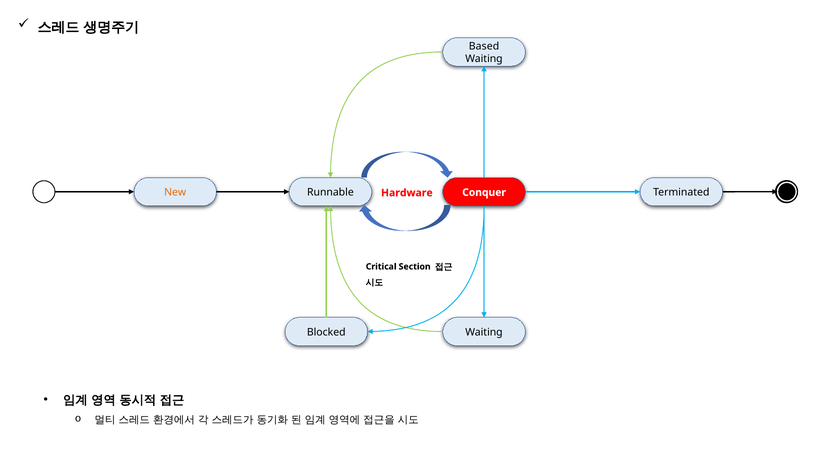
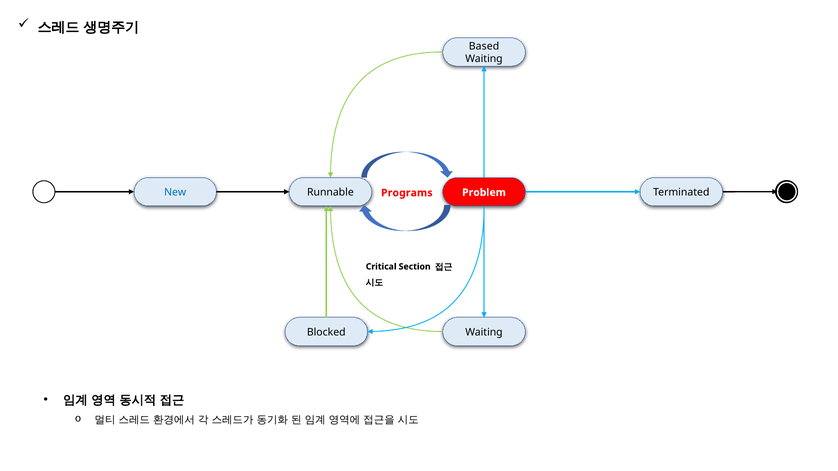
New colour: orange -> blue
Conquer: Conquer -> Problem
Hardware: Hardware -> Programs
